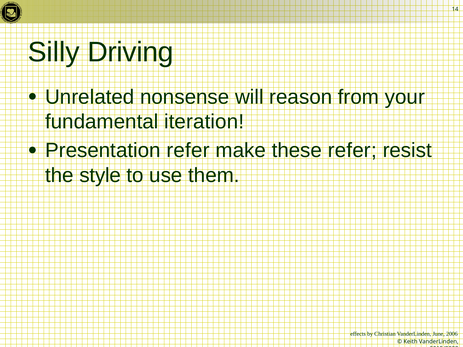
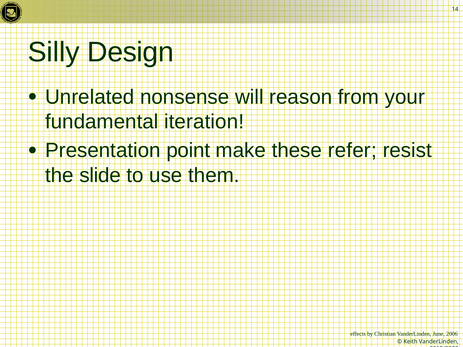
Driving: Driving -> Design
Presentation refer: refer -> point
style: style -> slide
